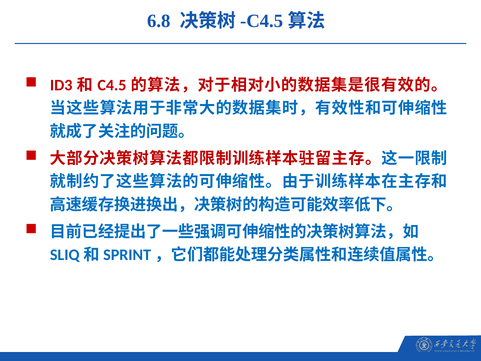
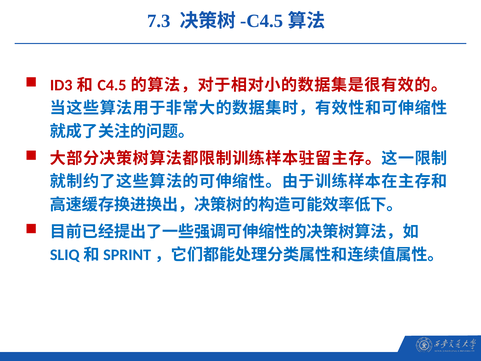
6.8: 6.8 -> 7.3
